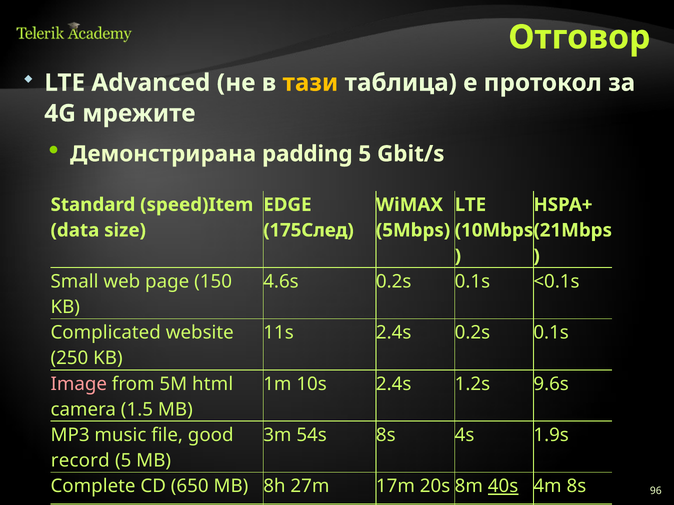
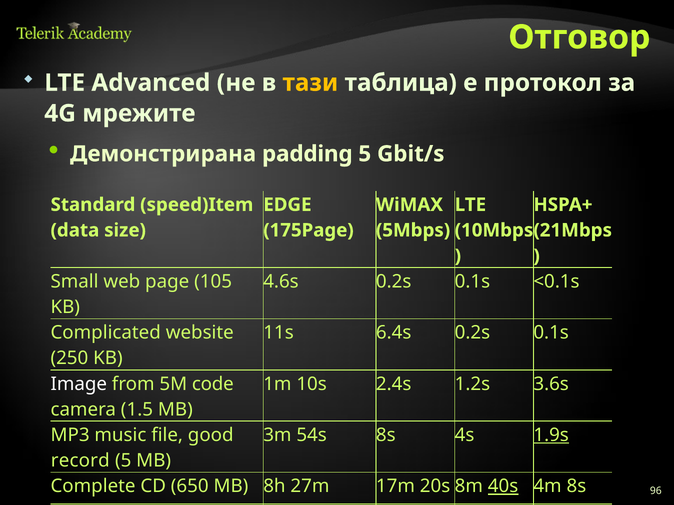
175След: 175След -> 175Page
150: 150 -> 105
11s 2.4s: 2.4s -> 6.4s
Image colour: pink -> white
html: html -> code
9.6s: 9.6s -> 3.6s
1.9s underline: none -> present
